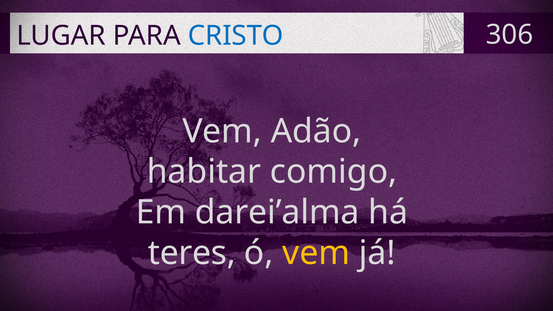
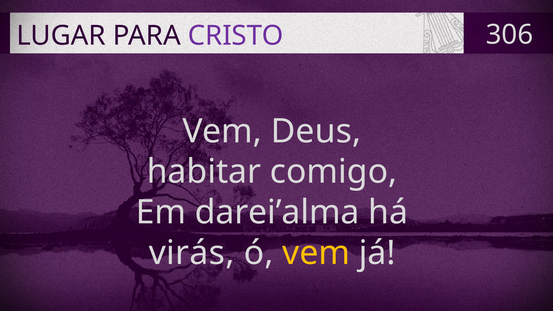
CRISTO colour: blue -> purple
Adão: Adão -> Deus
teres: teres -> virás
